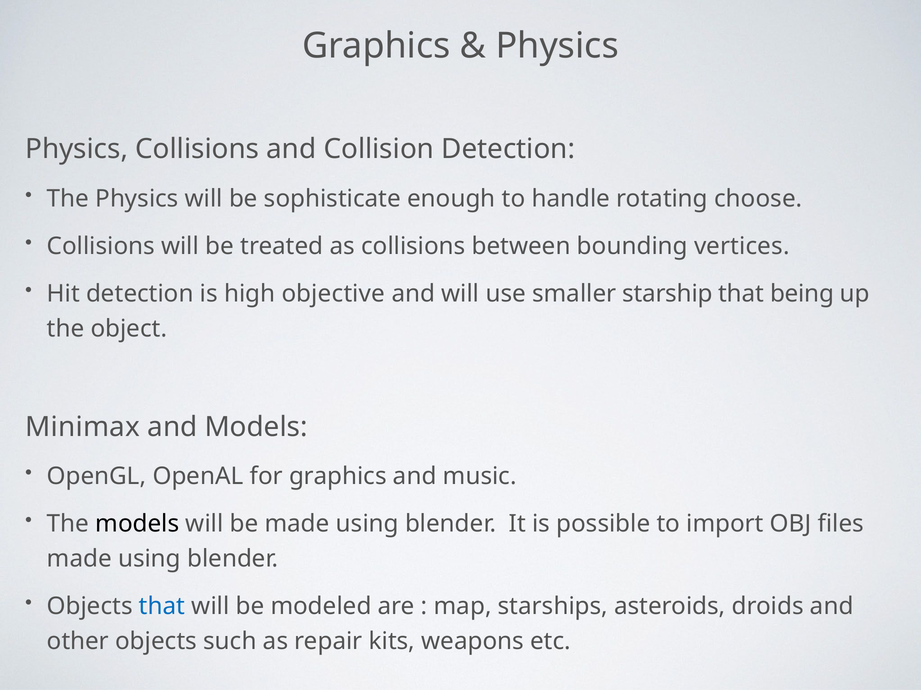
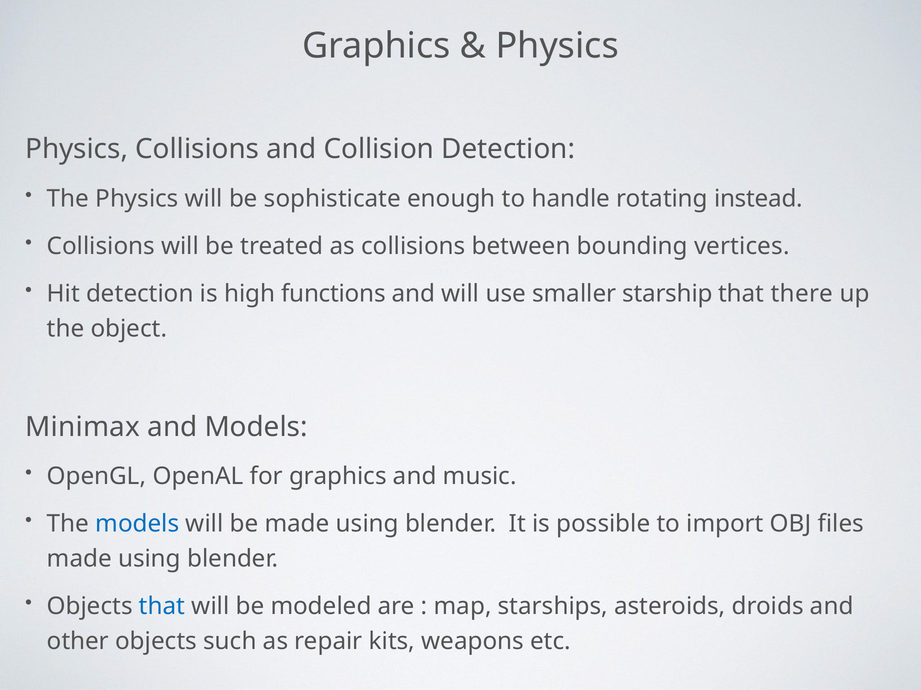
choose: choose -> instead
objective: objective -> functions
being: being -> there
models at (137, 524) colour: black -> blue
